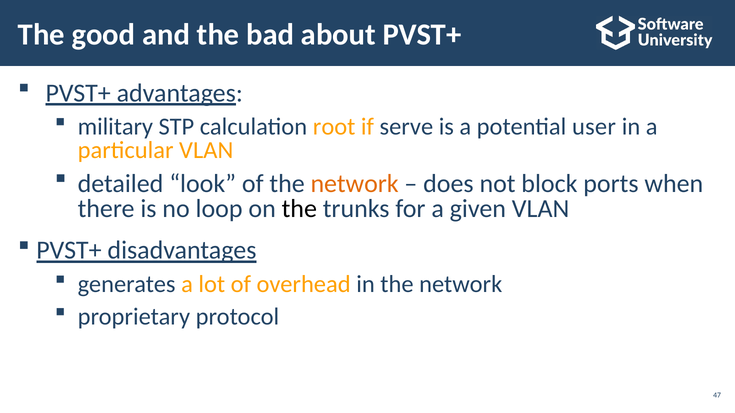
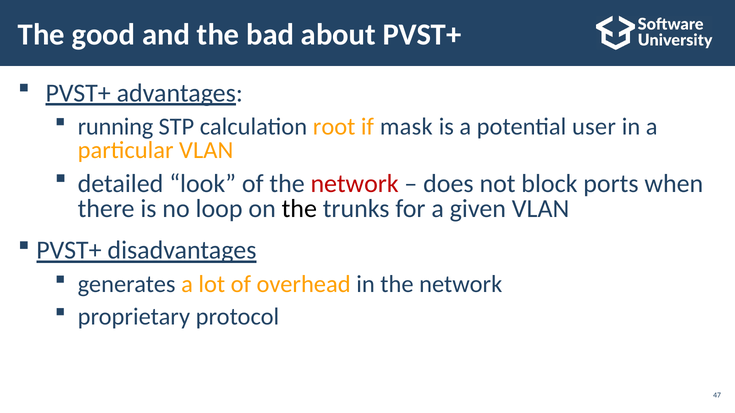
military: military -> running
serve: serve -> mask
network at (355, 184) colour: orange -> red
